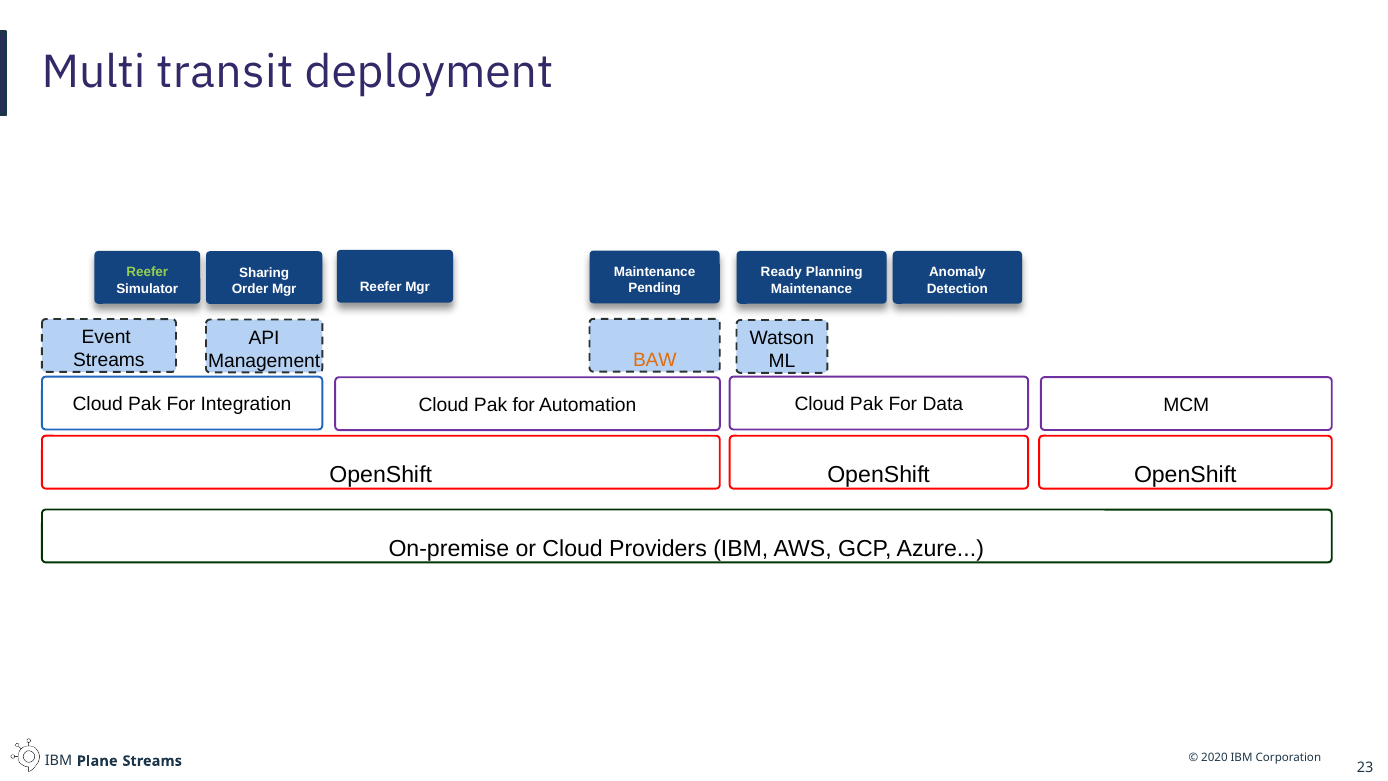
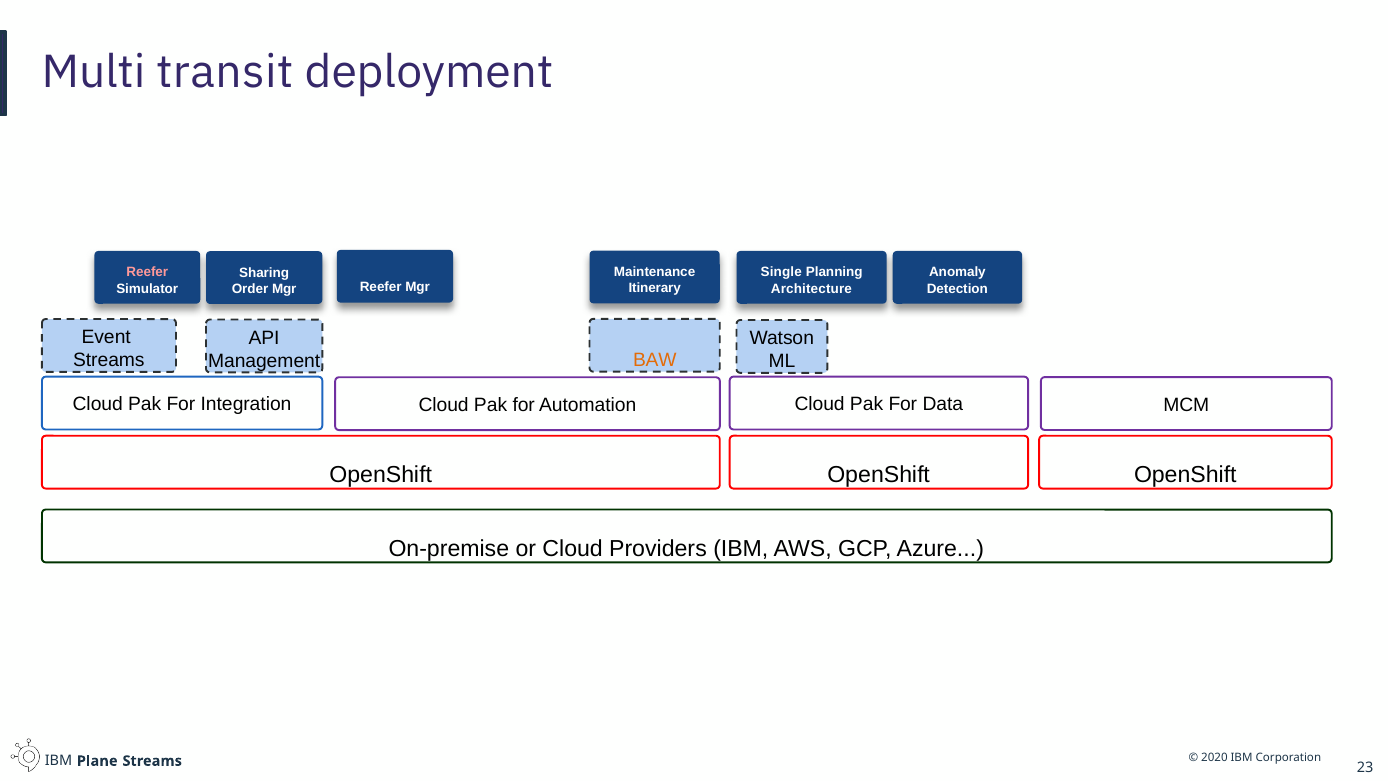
Reefer at (147, 272) colour: light green -> pink
Ready: Ready -> Single
Pending: Pending -> Itinerary
Maintenance at (812, 289): Maintenance -> Architecture
